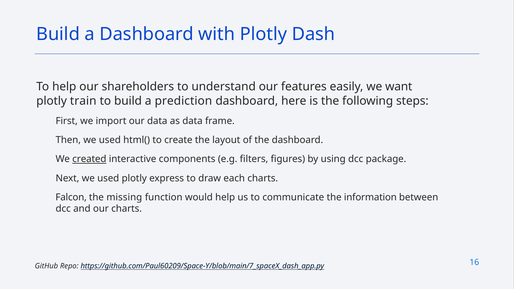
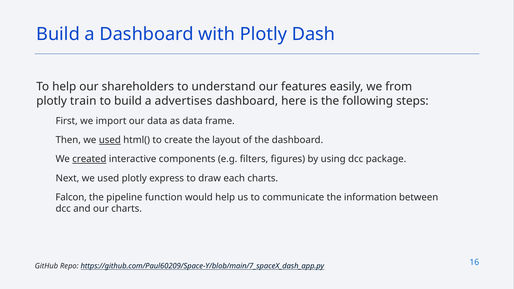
want: want -> from
prediction: prediction -> advertises
used at (110, 140) underline: none -> present
missing: missing -> pipeline
